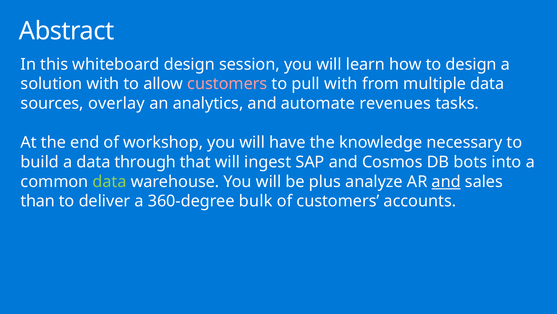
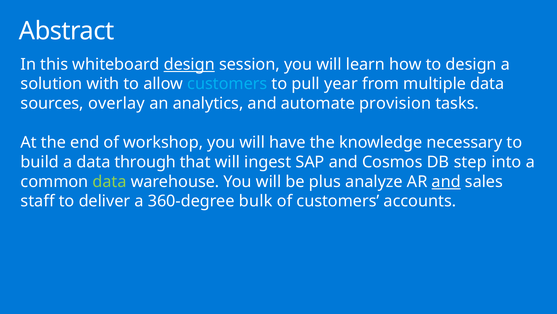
design at (189, 64) underline: none -> present
customers at (227, 84) colour: pink -> light blue
pull with: with -> year
revenues: revenues -> provision
bots: bots -> step
than: than -> staff
